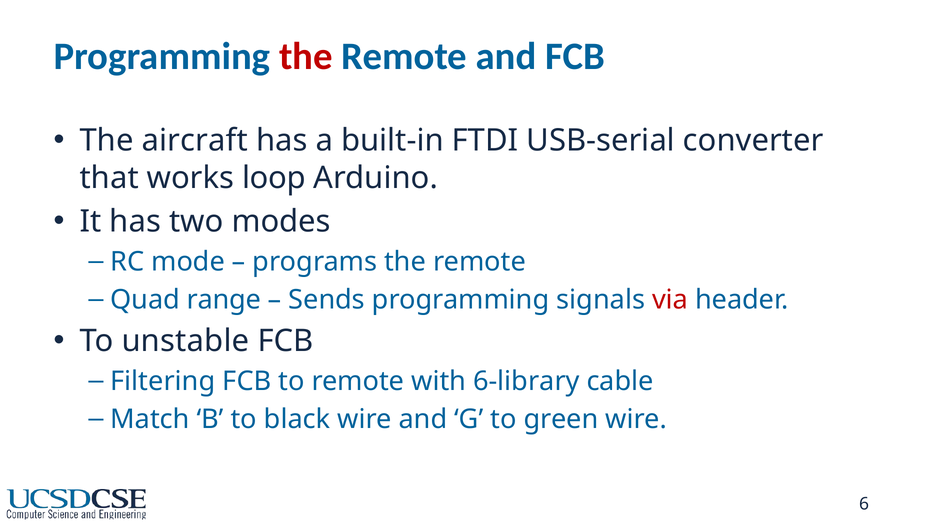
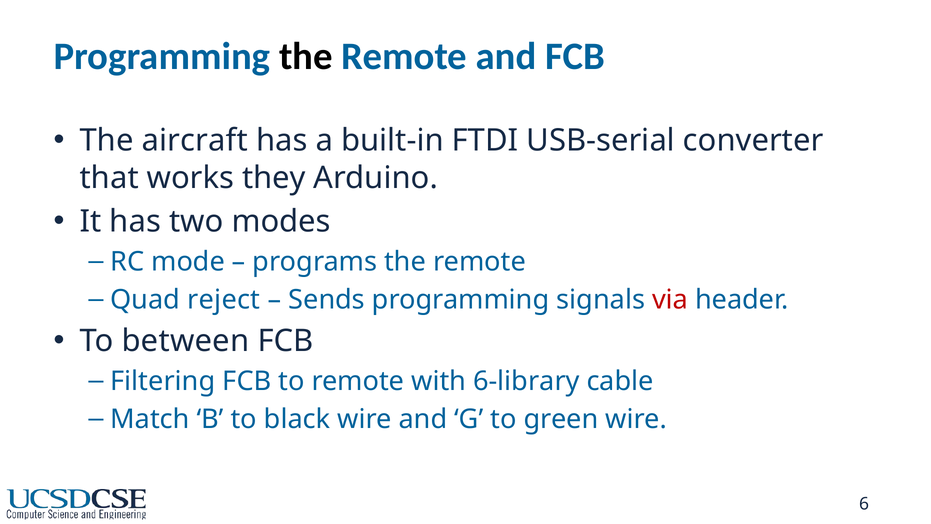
the at (306, 57) colour: red -> black
loop: loop -> they
range: range -> reject
unstable: unstable -> between
